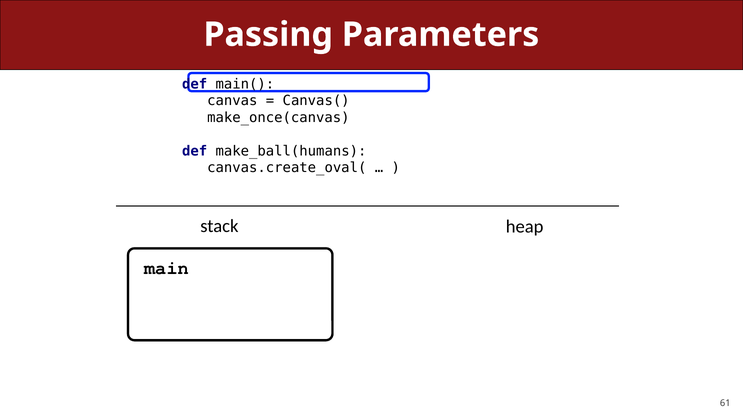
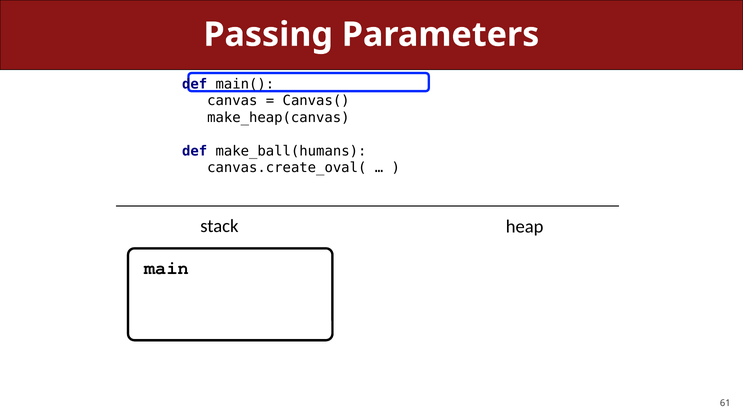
make_once(canvas: make_once(canvas -> make_heap(canvas
